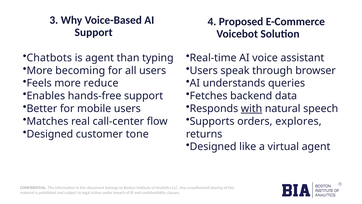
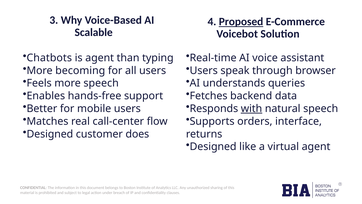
Proposed underline: none -> present
Support at (94, 32): Support -> Scalable
more reduce: reduce -> speech
explores: explores -> interface
tone: tone -> does
